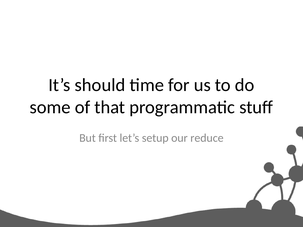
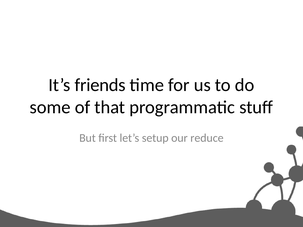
should: should -> friends
